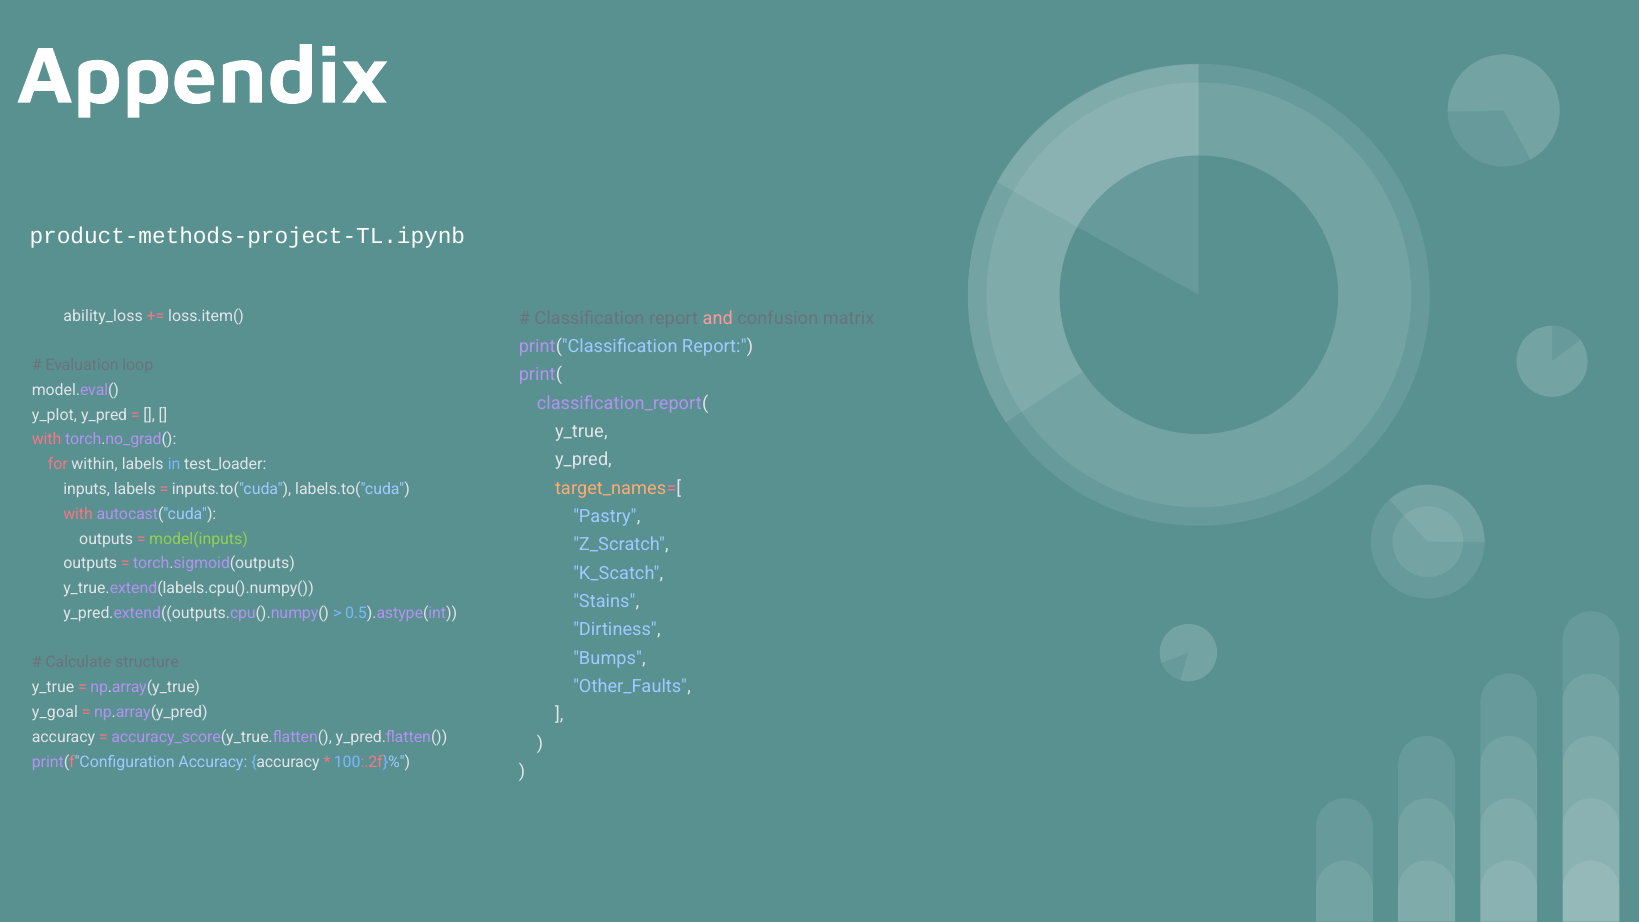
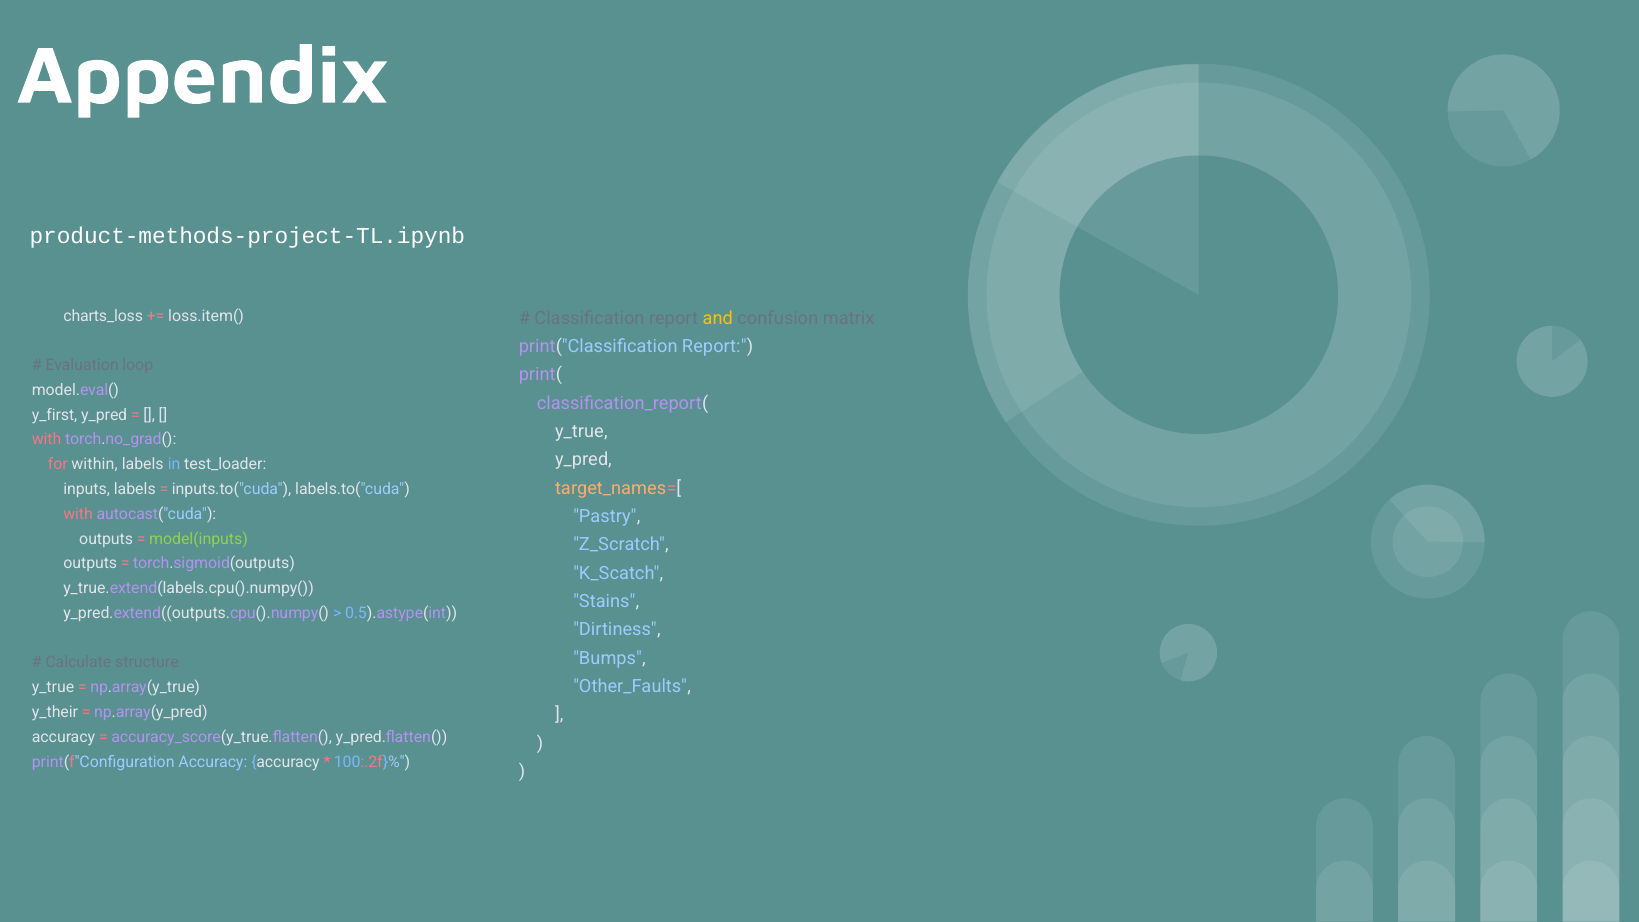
ability_loss: ability_loss -> charts_loss
and colour: pink -> yellow
y_plot: y_plot -> y_first
y_goal: y_goal -> y_their
